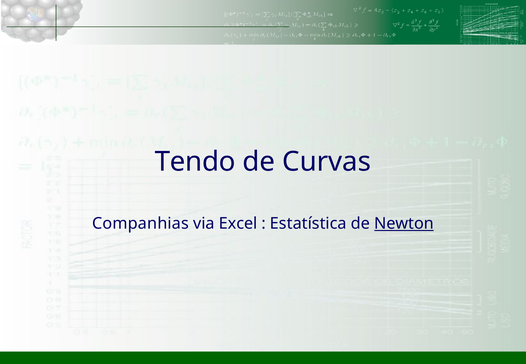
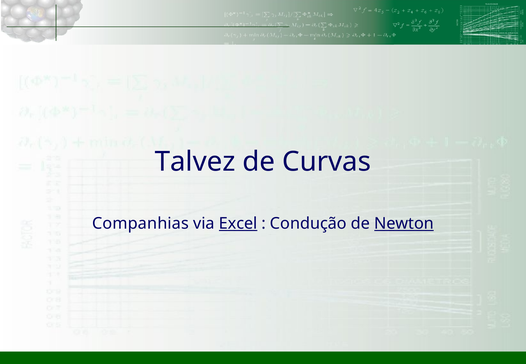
Tendo: Tendo -> Talvez
Excel underline: none -> present
Estatística: Estatística -> Condução
